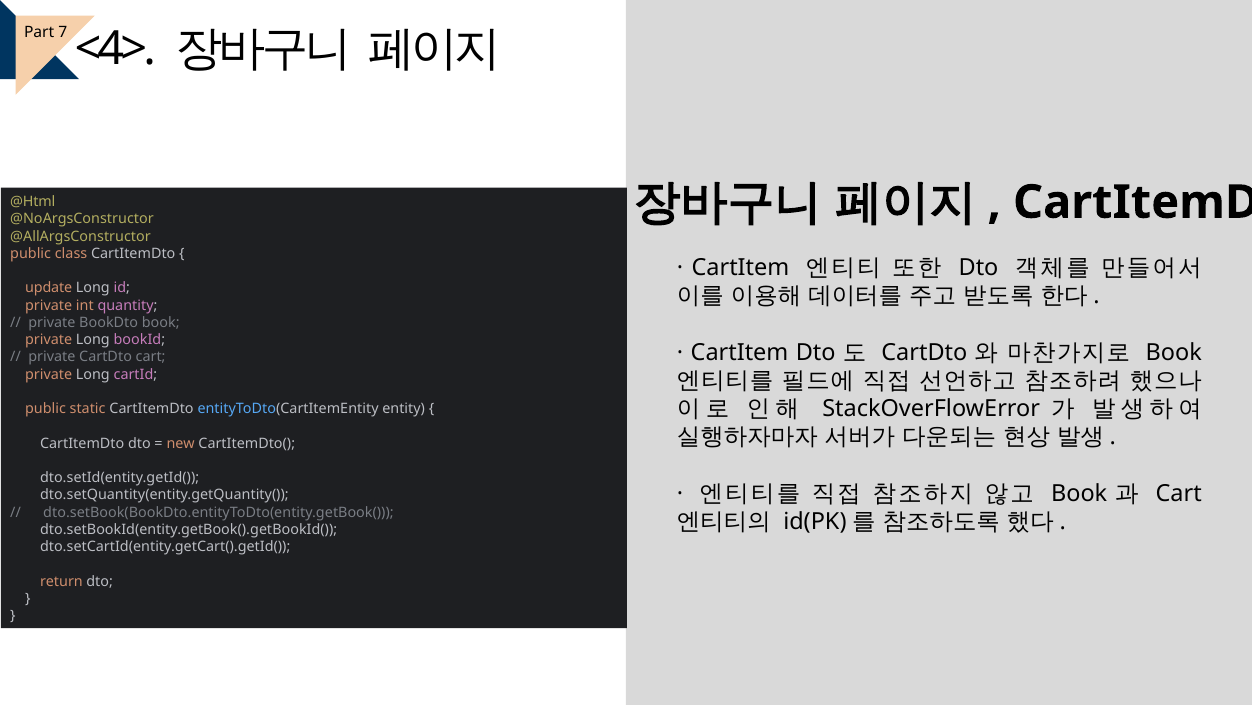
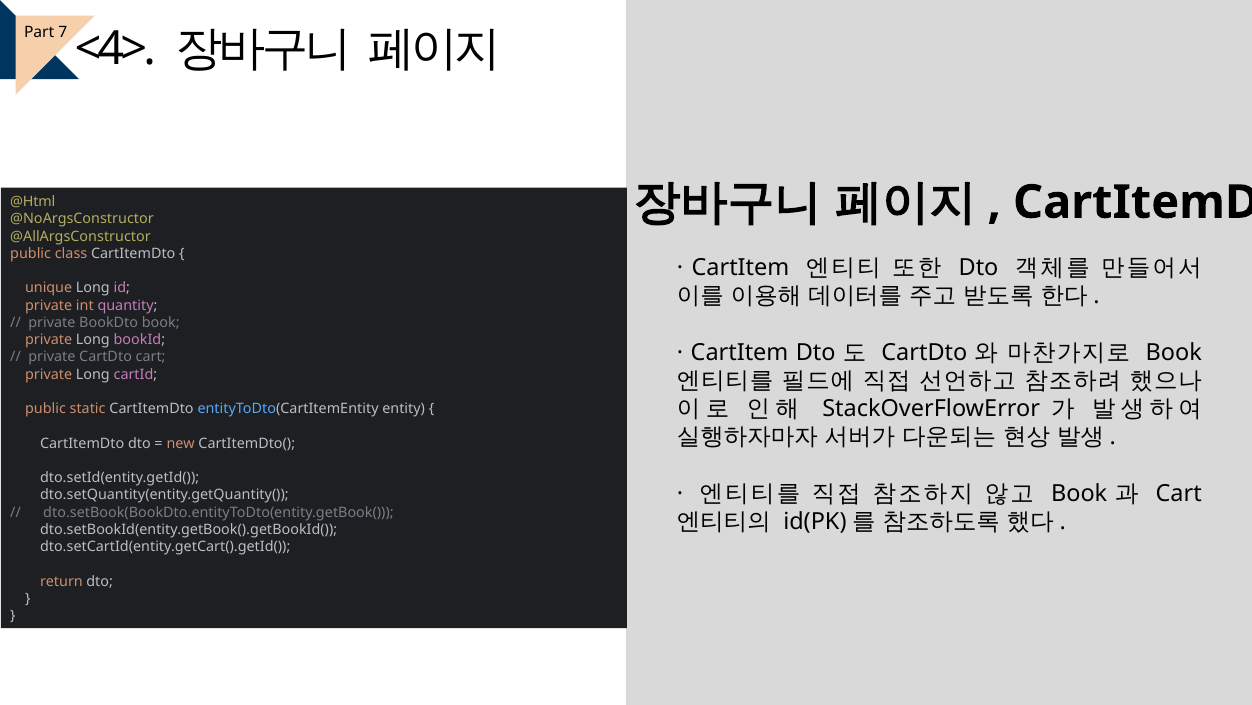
update: update -> unique
